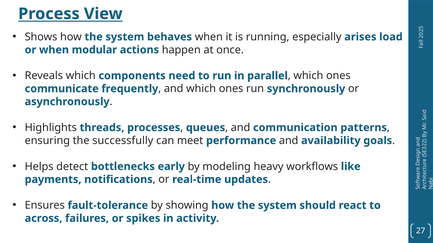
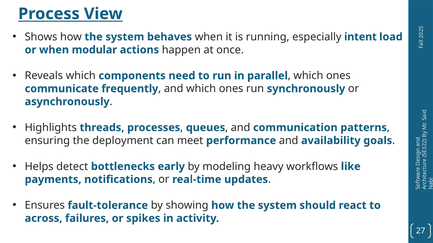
arises: arises -> intent
successfully: successfully -> deployment
